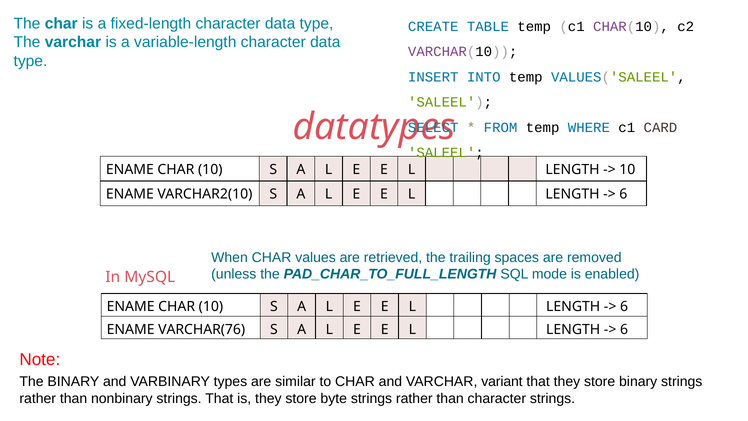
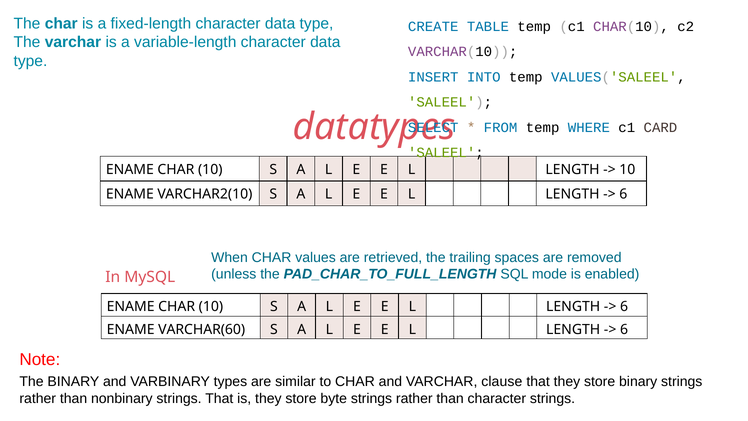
VARCHAR(76: VARCHAR(76 -> VARCHAR(60
variant: variant -> clause
